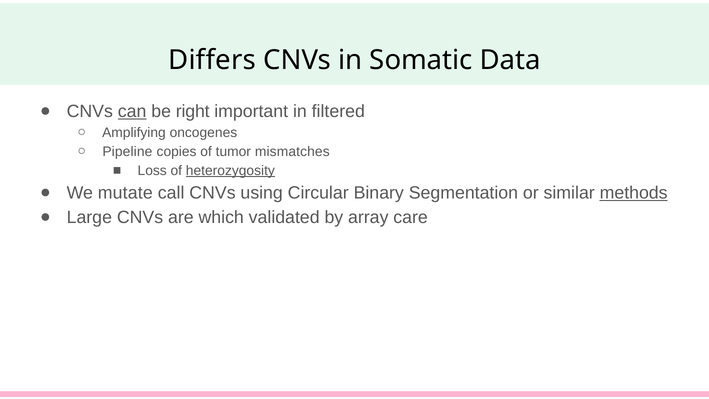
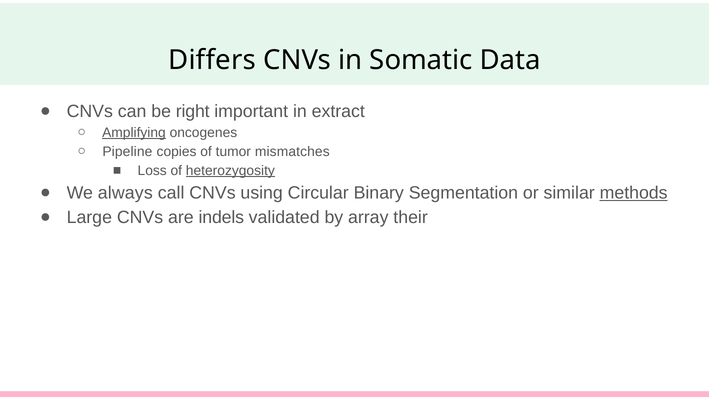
can underline: present -> none
filtered: filtered -> extract
Amplifying underline: none -> present
mutate: mutate -> always
which: which -> indels
care: care -> their
